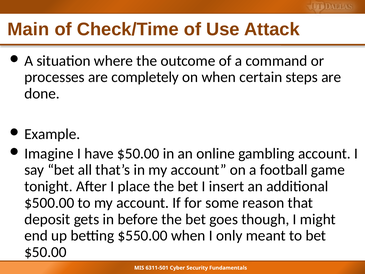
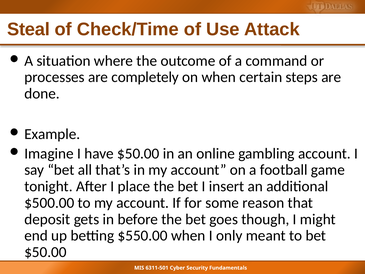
Main: Main -> Steal
